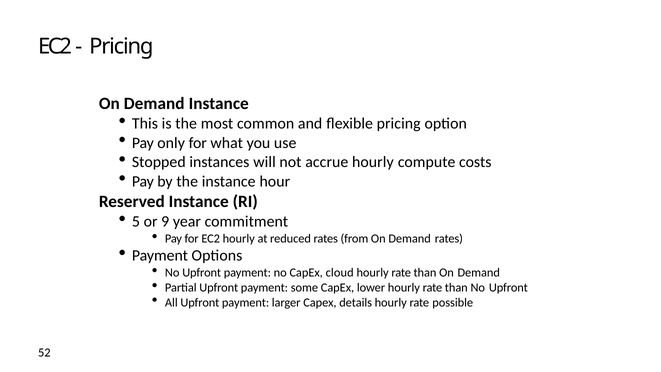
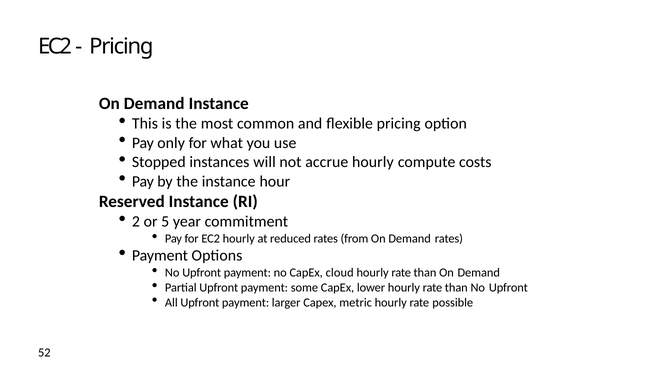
5: 5 -> 2
9: 9 -> 5
details: details -> metric
